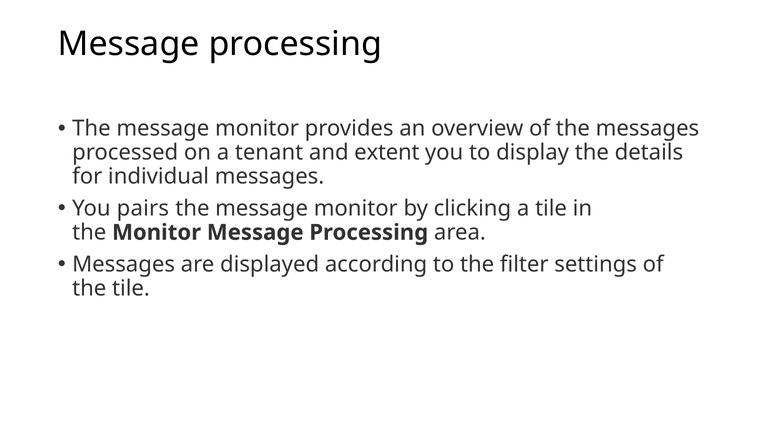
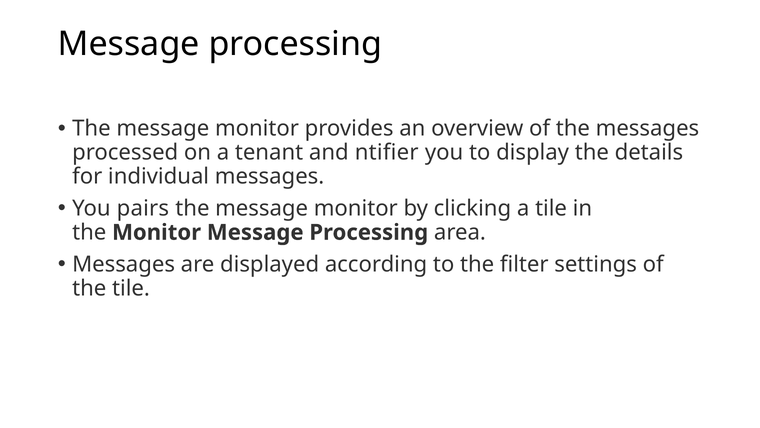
extent: extent -> ntifier
